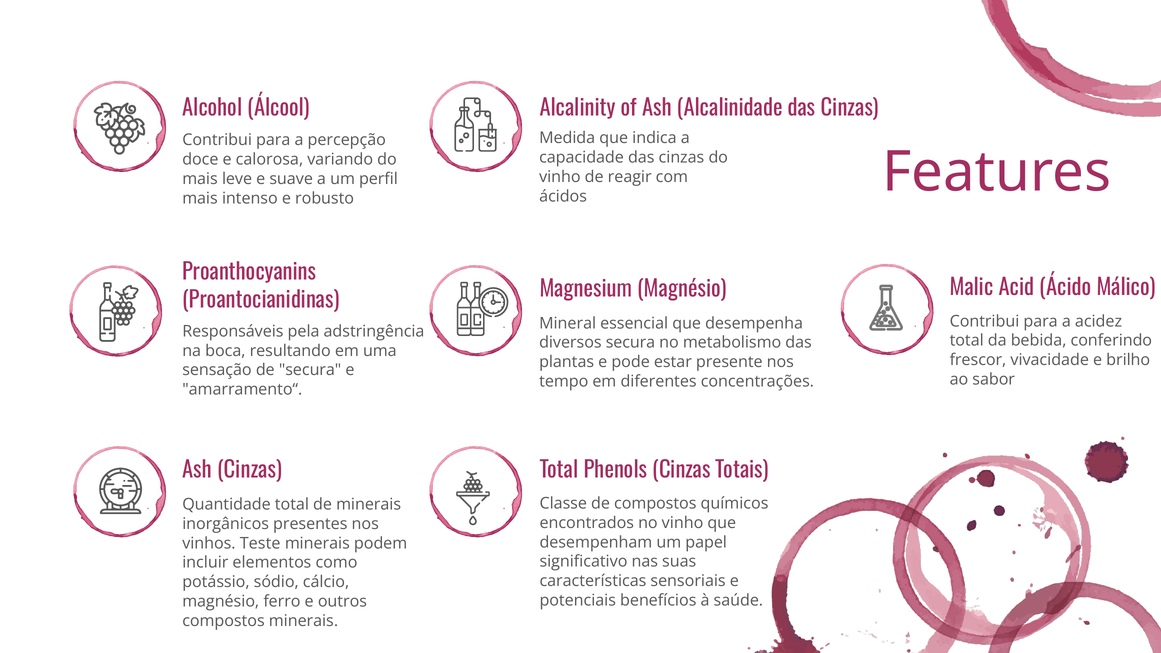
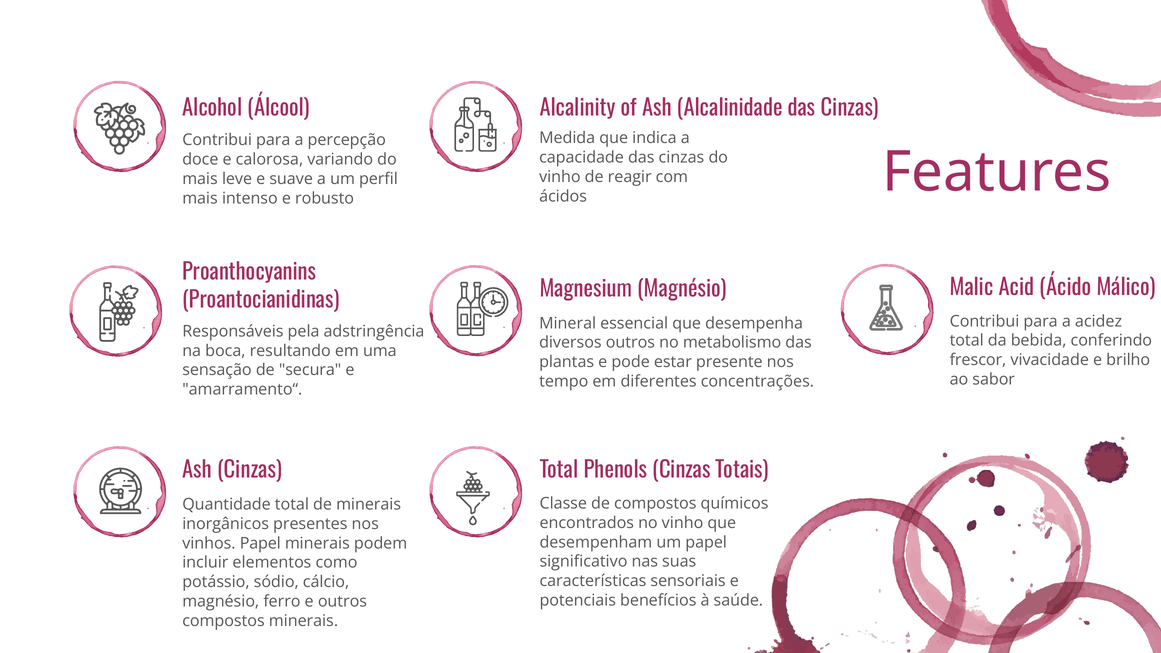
diversos secura: secura -> outros
vinhos Teste: Teste -> Papel
